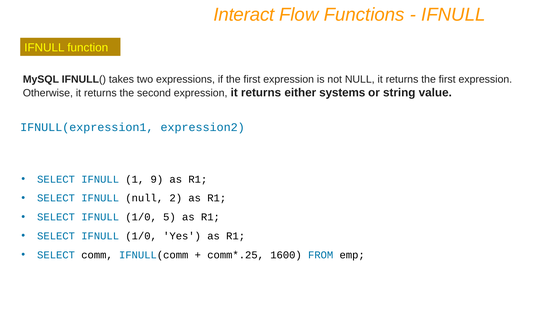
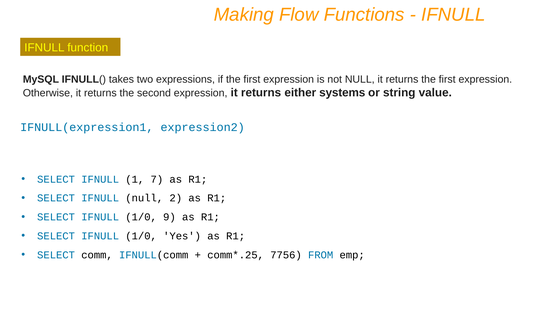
Interact: Interact -> Making
9: 9 -> 7
5: 5 -> 9
1600: 1600 -> 7756
